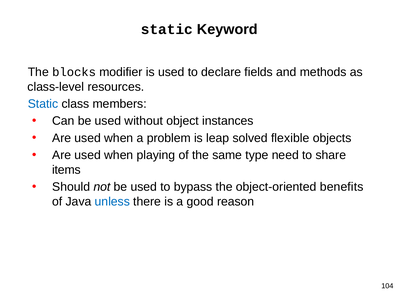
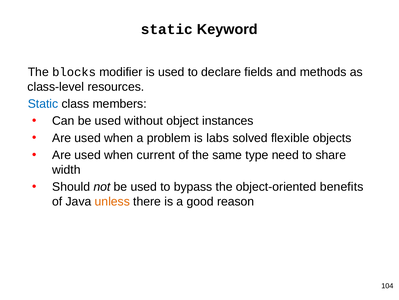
leap: leap -> labs
playing: playing -> current
items: items -> width
unless colour: blue -> orange
